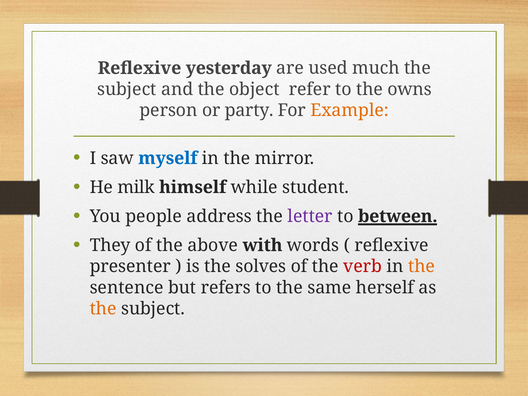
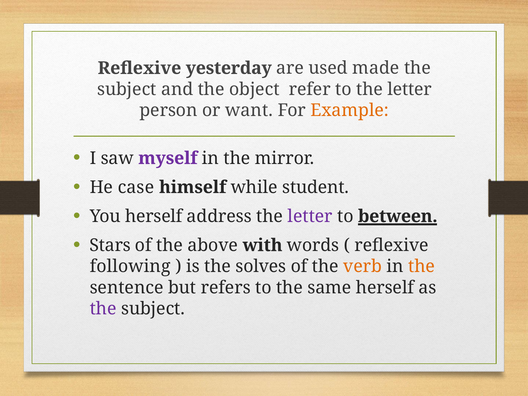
much: much -> made
to the owns: owns -> letter
party: party -> want
myself colour: blue -> purple
milk: milk -> case
You people: people -> herself
They: They -> Stars
presenter: presenter -> following
verb colour: red -> orange
the at (103, 309) colour: orange -> purple
